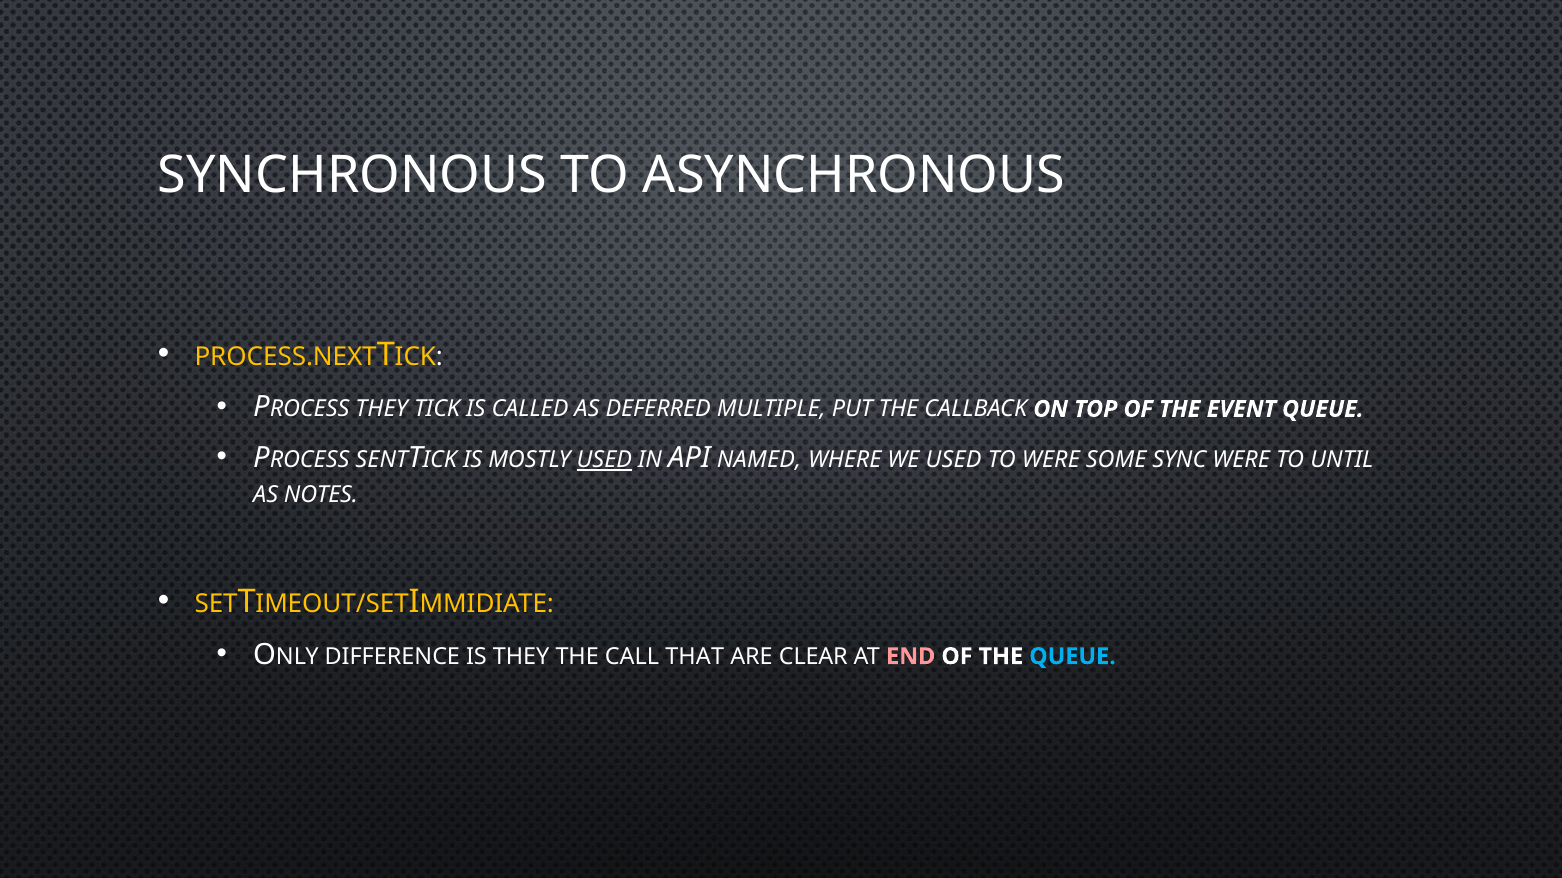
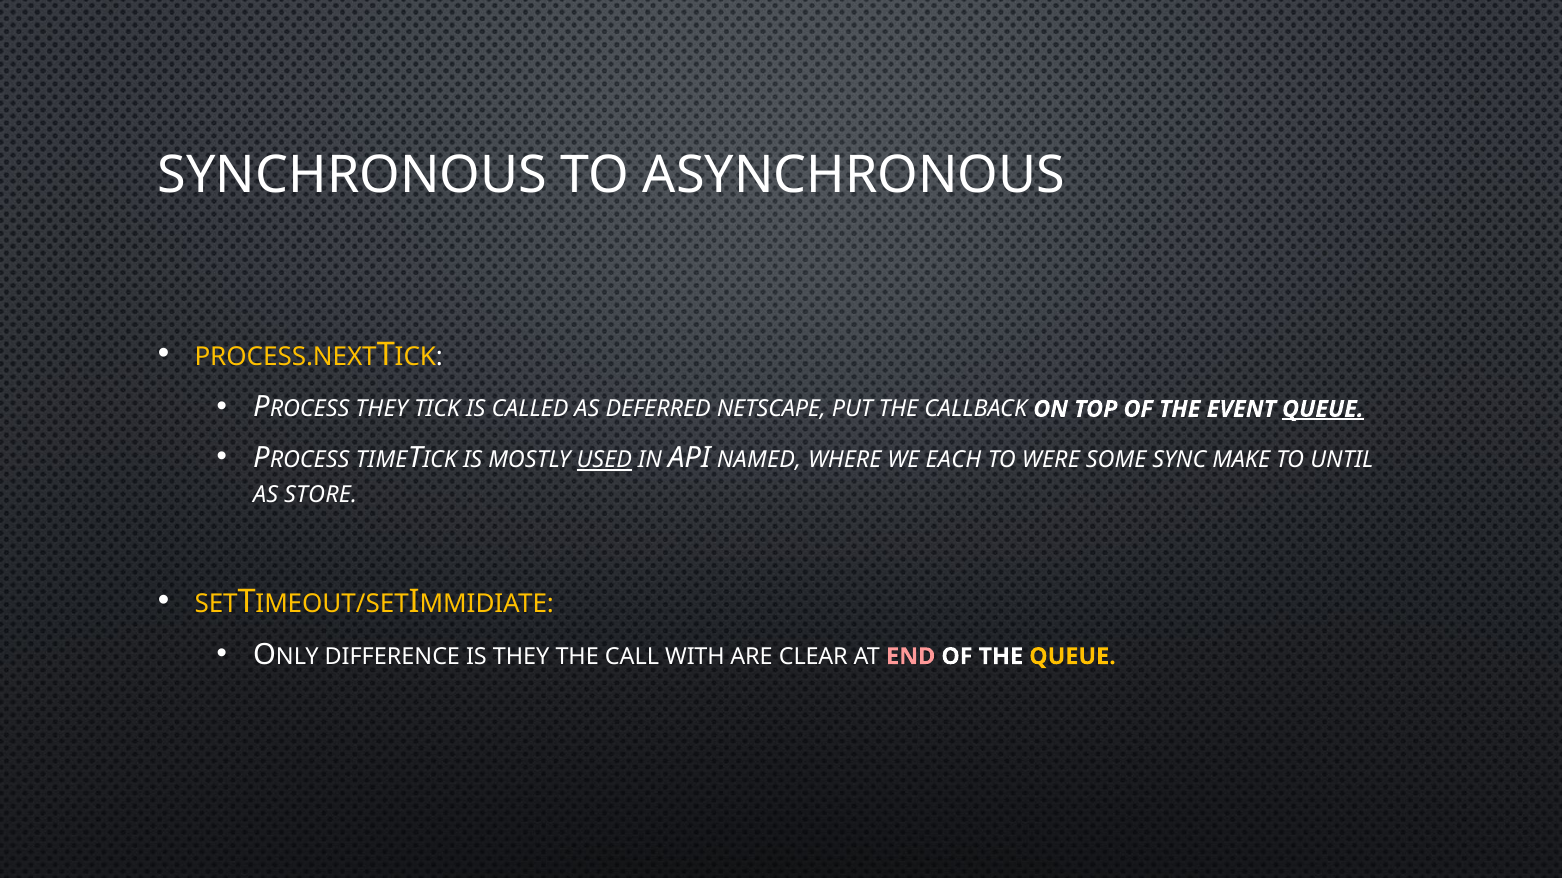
MULTIPLE: MULTIPLE -> NETSCAPE
QUEUE at (1323, 409) underline: none -> present
SENT: SENT -> TIME
WE USED: USED -> EACH
SYNC WERE: WERE -> MAKE
NOTES: NOTES -> STORE
THAT: THAT -> WITH
QUEUE at (1072, 657) colour: light blue -> yellow
